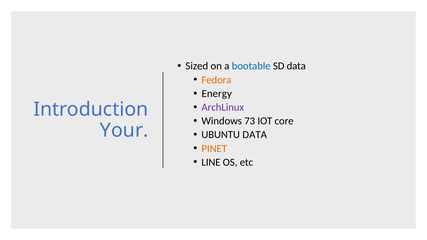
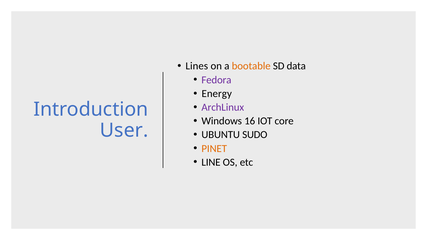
Sized: Sized -> Lines
bootable colour: blue -> orange
Fedora colour: orange -> purple
73: 73 -> 16
Your: Your -> User
UBUNTU DATA: DATA -> SUDO
